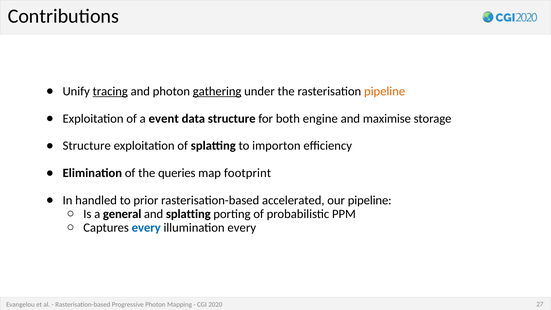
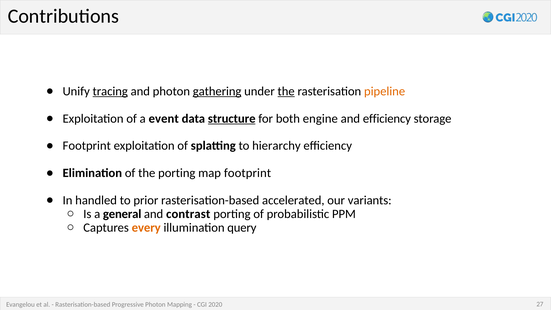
the at (286, 91) underline: none -> present
structure at (232, 119) underline: none -> present
and maximise: maximise -> efficiency
Structure at (87, 146): Structure -> Footprint
importon: importon -> hierarchy
the queries: queries -> porting
our pipeline: pipeline -> variants
and splatting: splatting -> contrast
every at (146, 228) colour: blue -> orange
illumination every: every -> query
